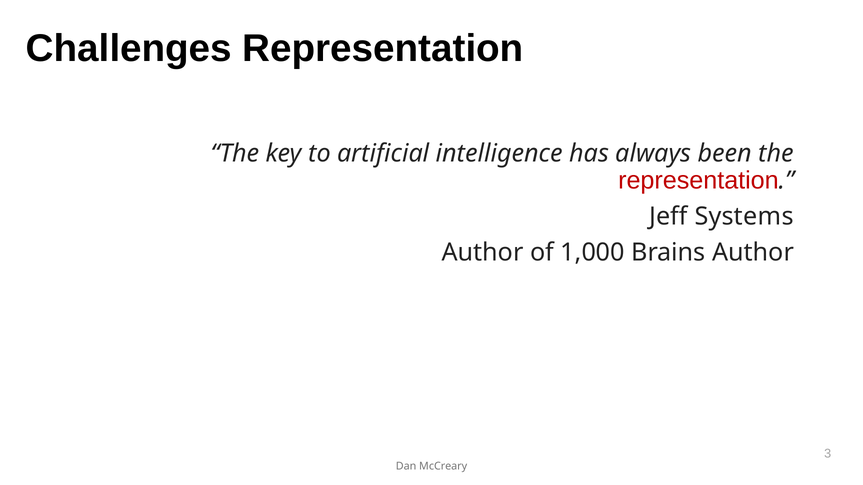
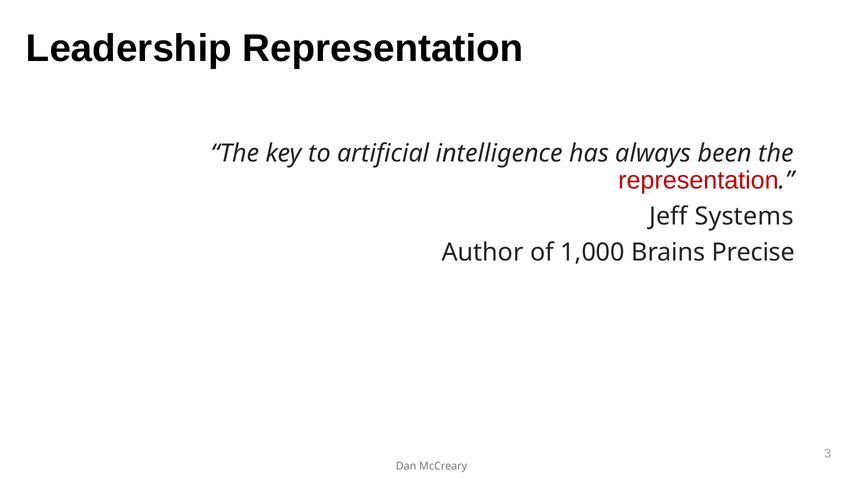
Challenges: Challenges -> Leadership
Brains Author: Author -> Precise
